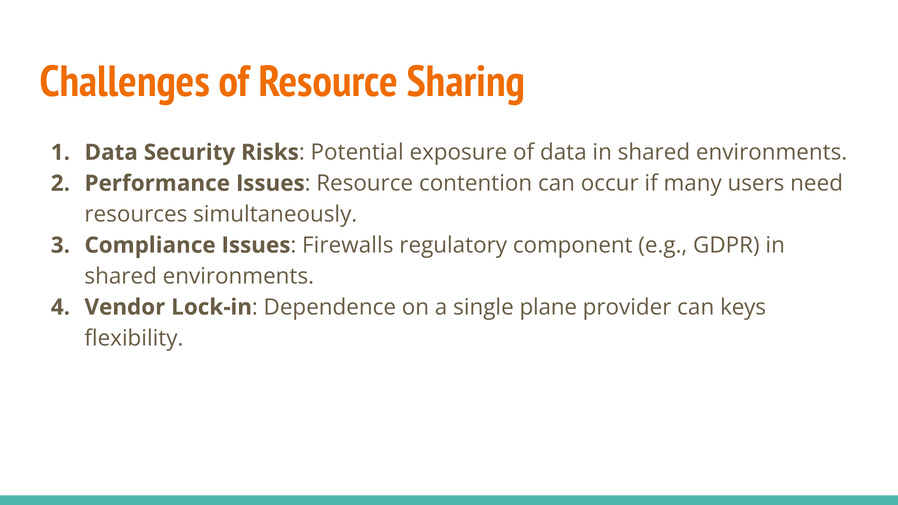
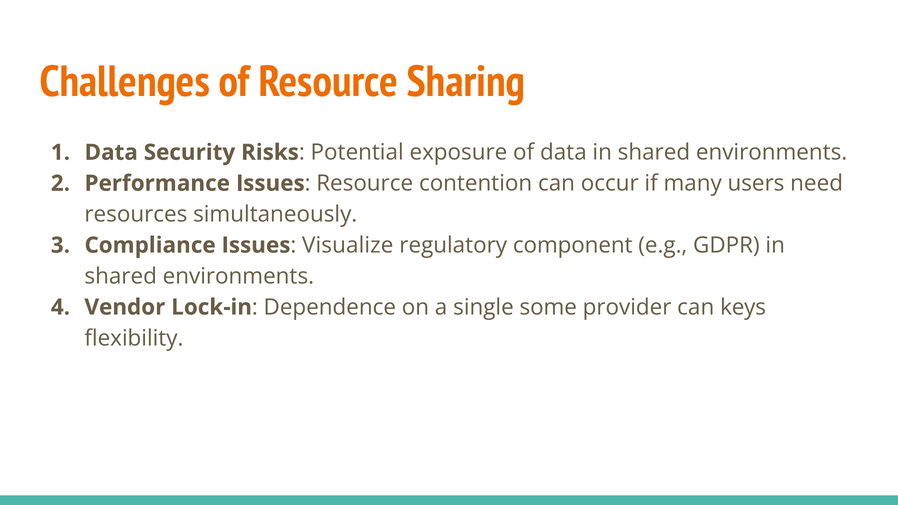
Firewalls: Firewalls -> Visualize
plane: plane -> some
